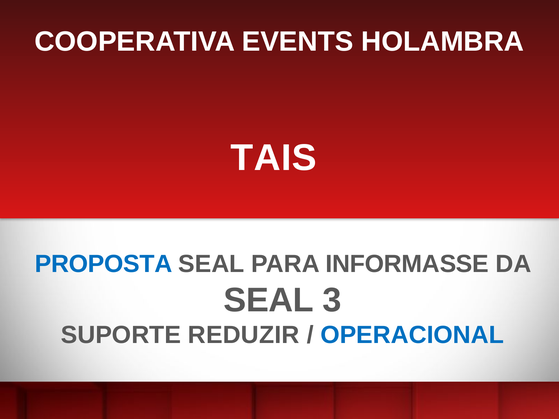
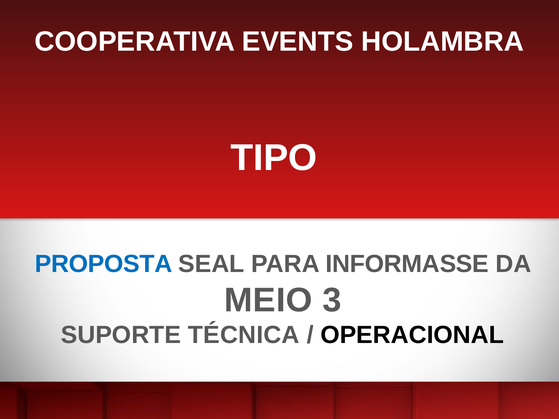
TAIS: TAIS -> TIPO
SEAL at (269, 300): SEAL -> MEIO
REDUZIR: REDUZIR -> TÉCNICA
OPERACIONAL colour: blue -> black
